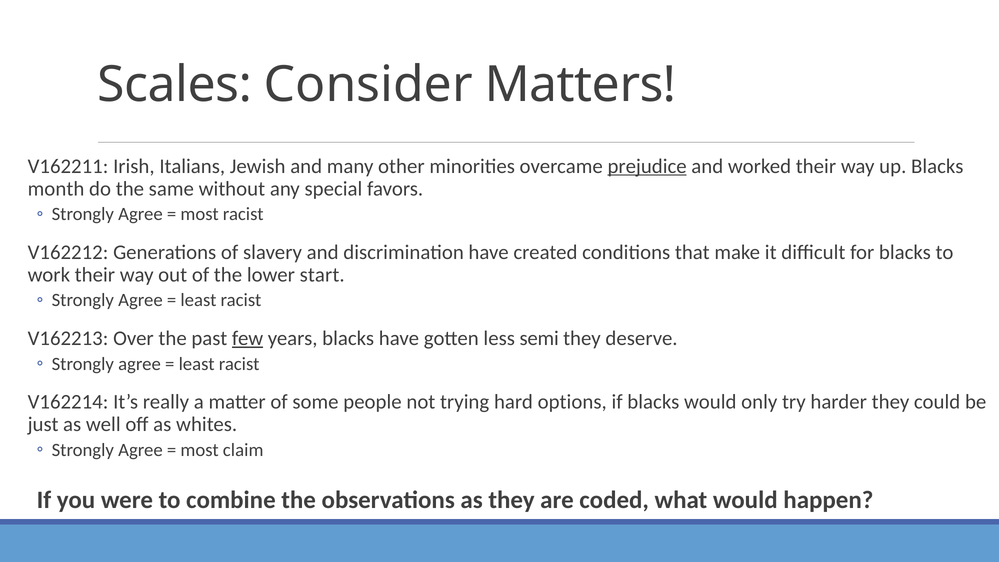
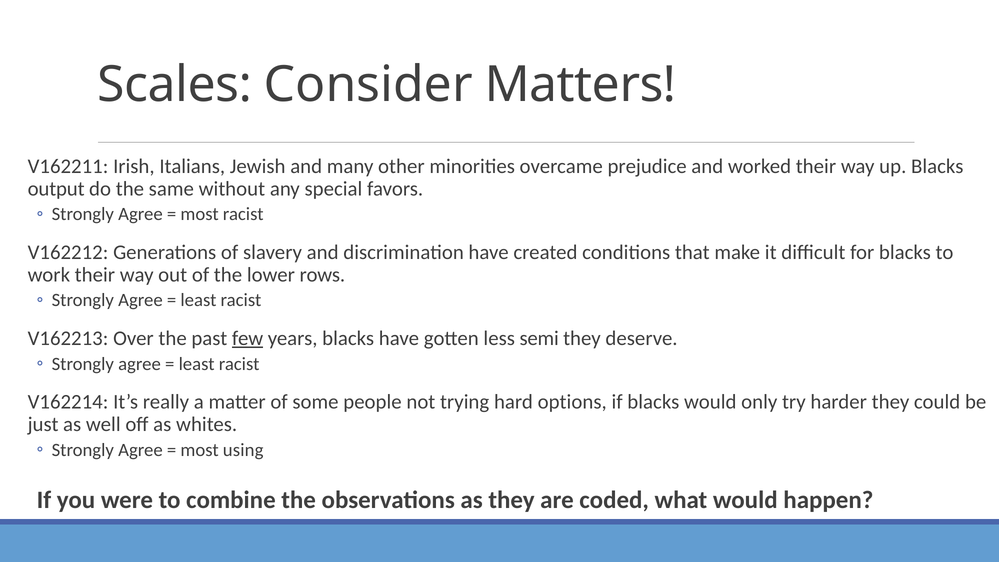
prejudice underline: present -> none
month: month -> output
start: start -> rows
claim: claim -> using
